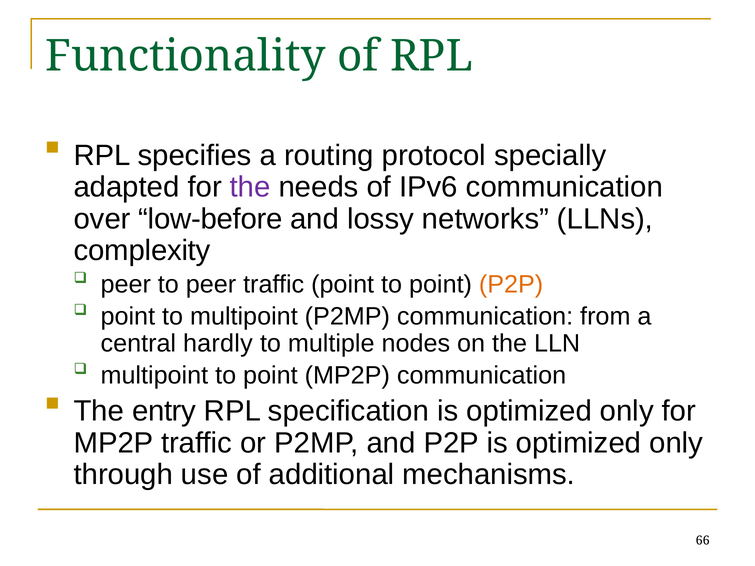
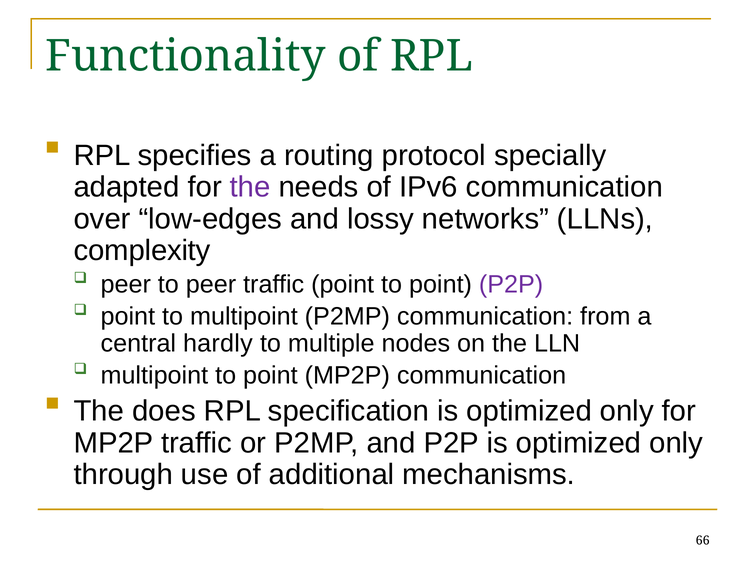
low-before: low-before -> low-edges
P2P at (511, 285) colour: orange -> purple
entry: entry -> does
